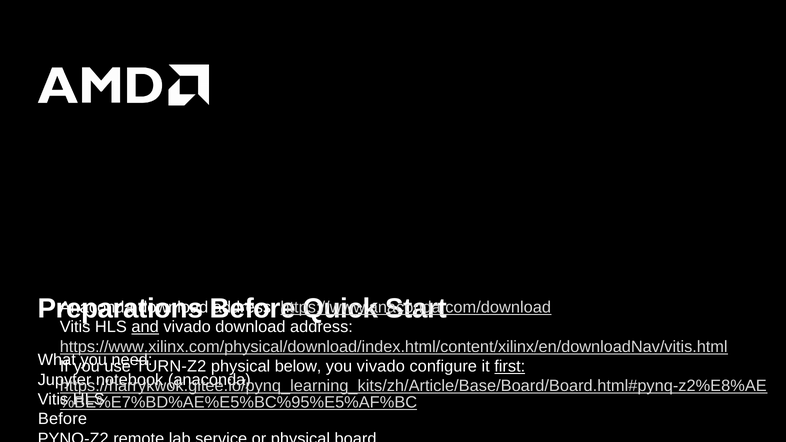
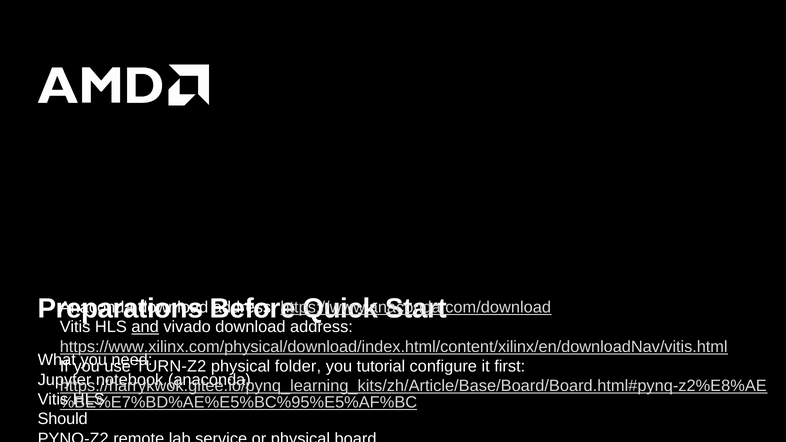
below: below -> folder
you vivado: vivado -> tutorial
first underline: present -> none
Before at (62, 419): Before -> Should
